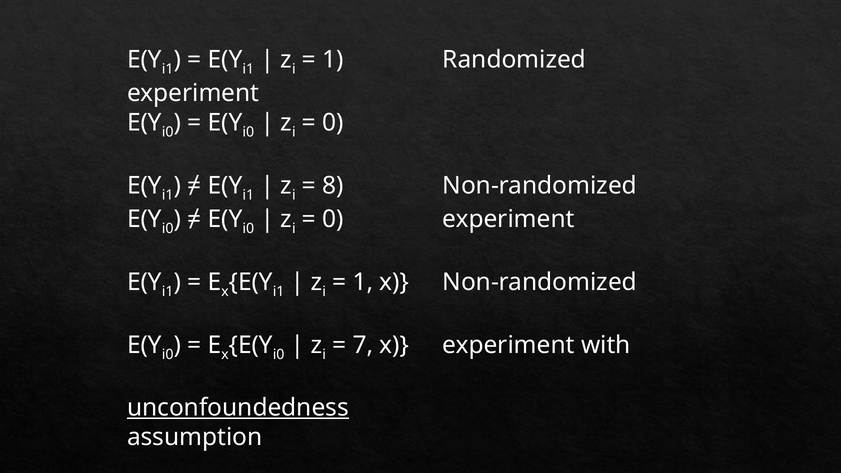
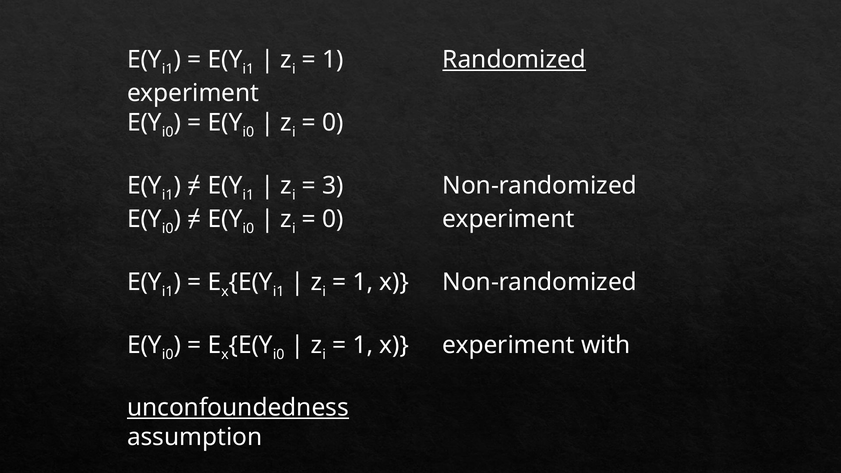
Randomized underline: none -> present
8: 8 -> 3
7 at (363, 345): 7 -> 1
